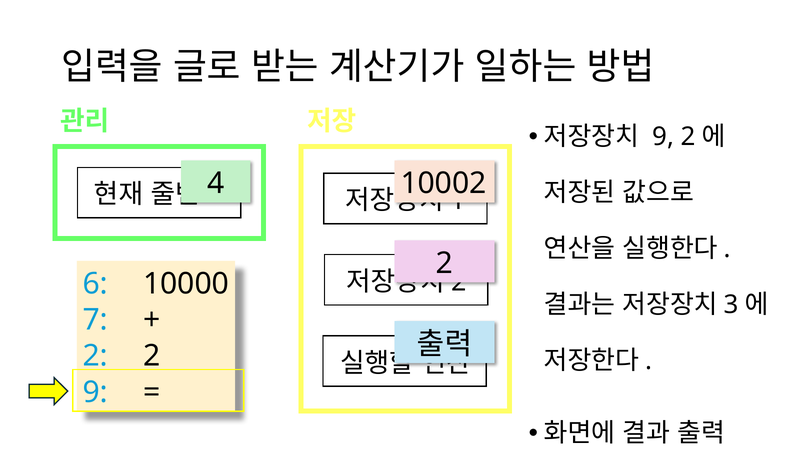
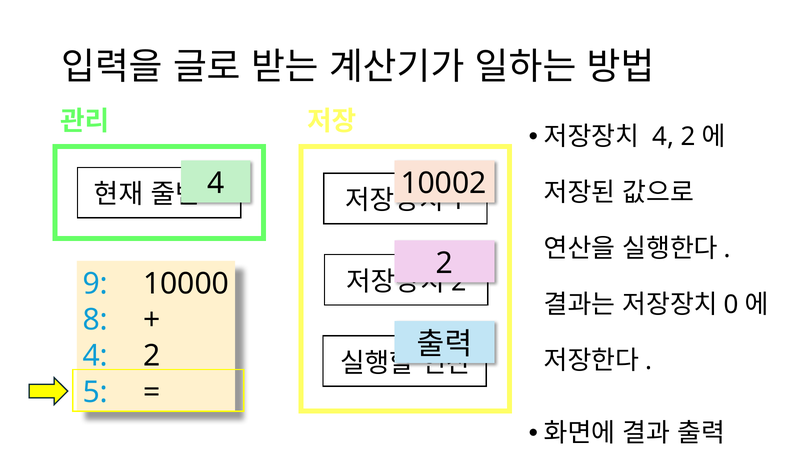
9 at (663, 137): 9 -> 4
6: 6 -> 9
3: 3 -> 0
7: 7 -> 8
2 at (95, 357): 2 -> 4
9 at (95, 393): 9 -> 5
